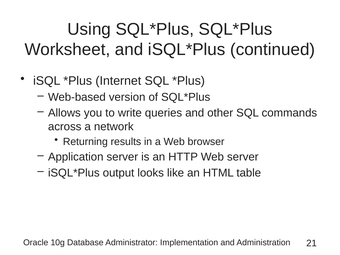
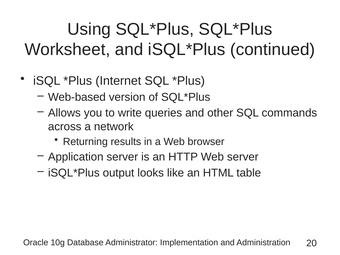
21: 21 -> 20
